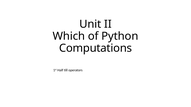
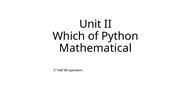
Computations: Computations -> Mathematical
